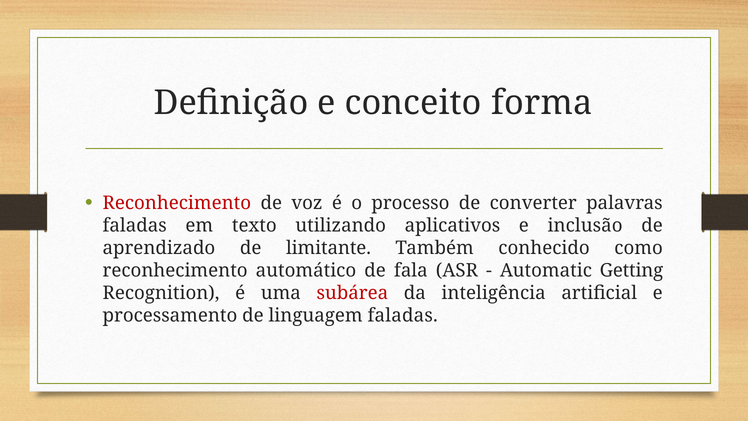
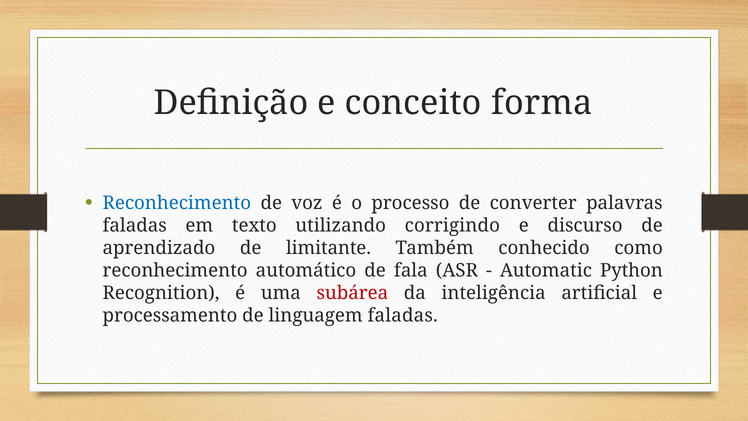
Reconhecimento at (177, 203) colour: red -> blue
aplicativos: aplicativos -> corrigindo
inclusão: inclusão -> discurso
Getting: Getting -> Python
